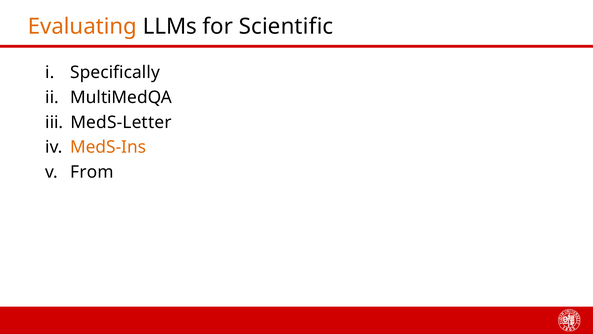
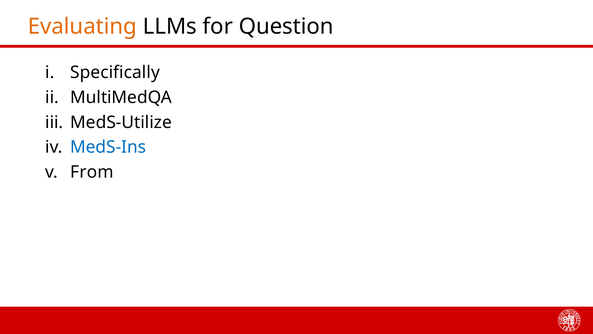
Scientific: Scientific -> Question
MedS-Letter: MedS-Letter -> MedS-Utilize
MedS-Ins colour: orange -> blue
